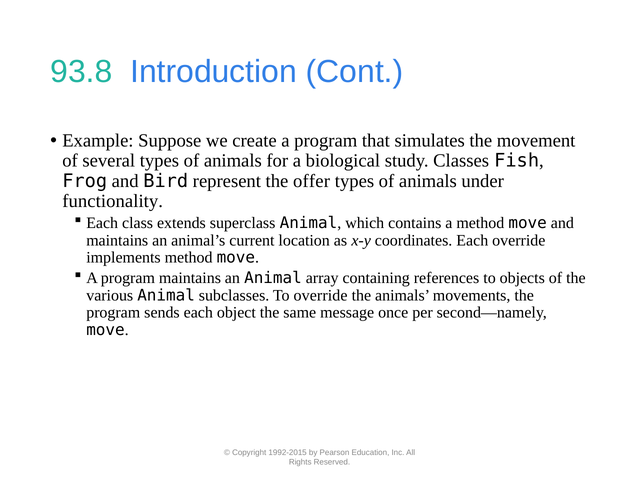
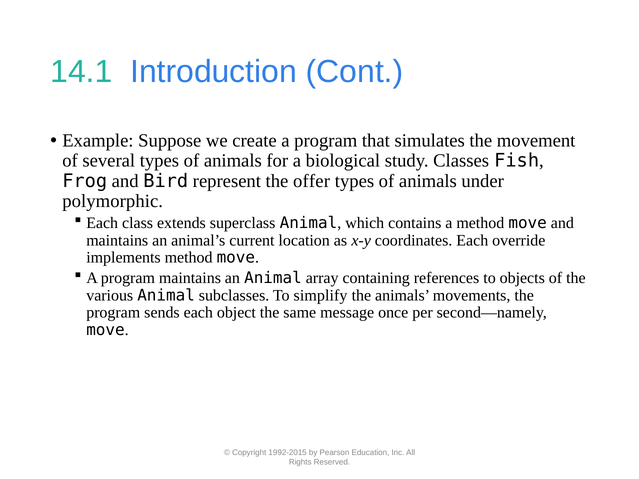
93.8: 93.8 -> 14.1
functionality: functionality -> polymorphic
To override: override -> simplify
